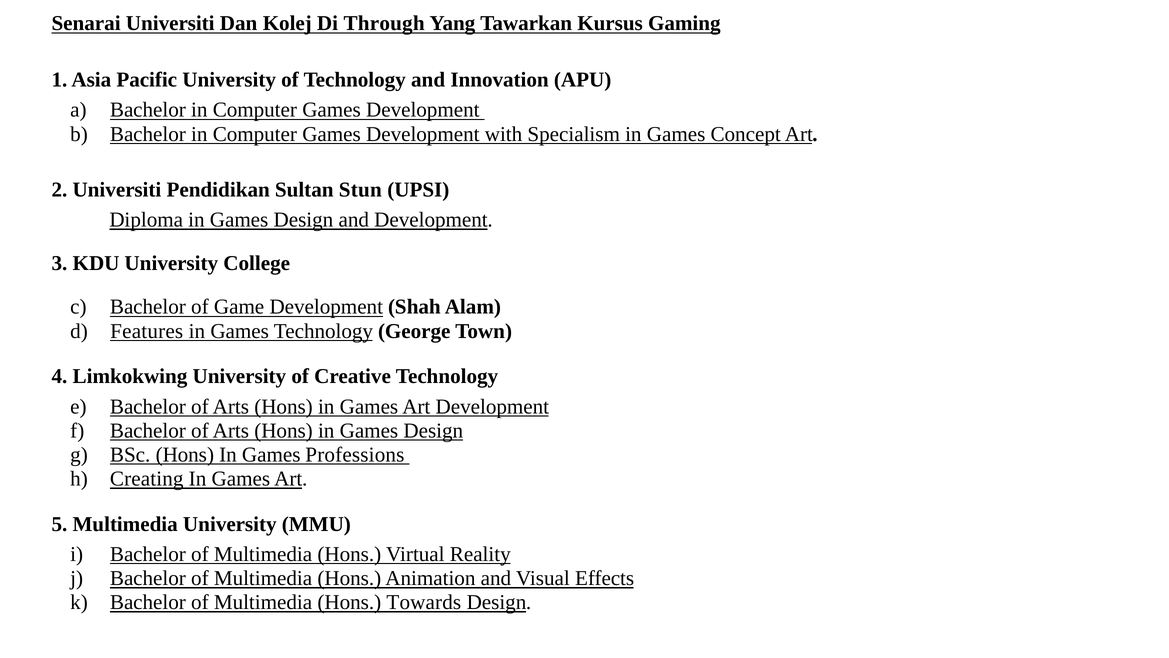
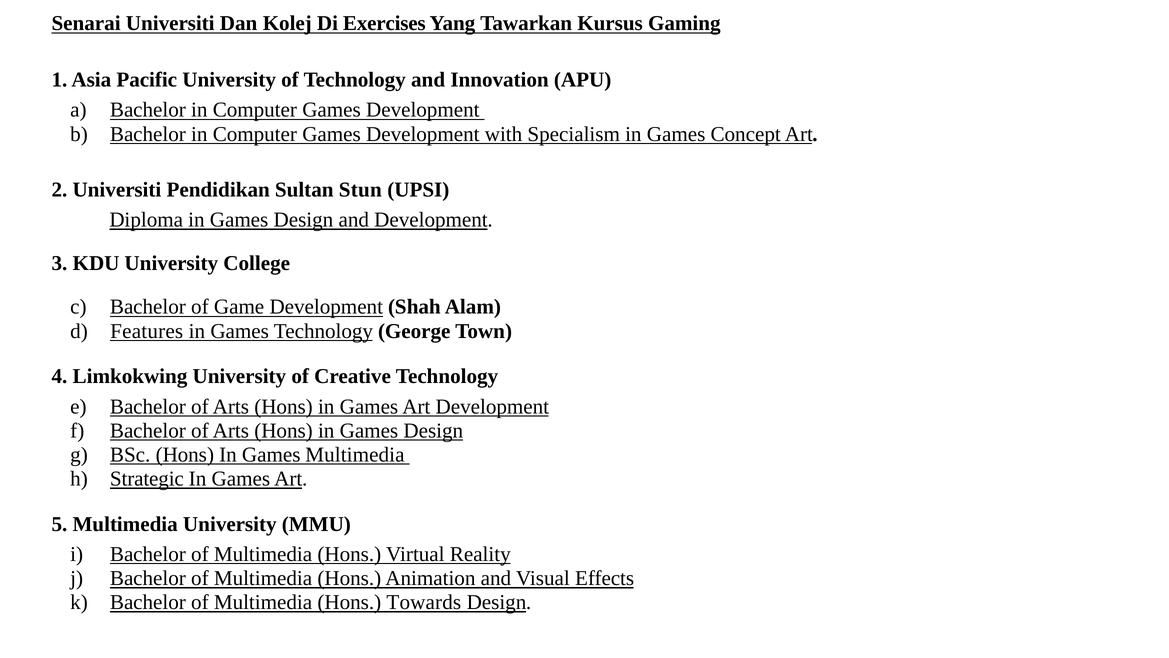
Through: Through -> Exercises
Games Professions: Professions -> Multimedia
Creating: Creating -> Strategic
